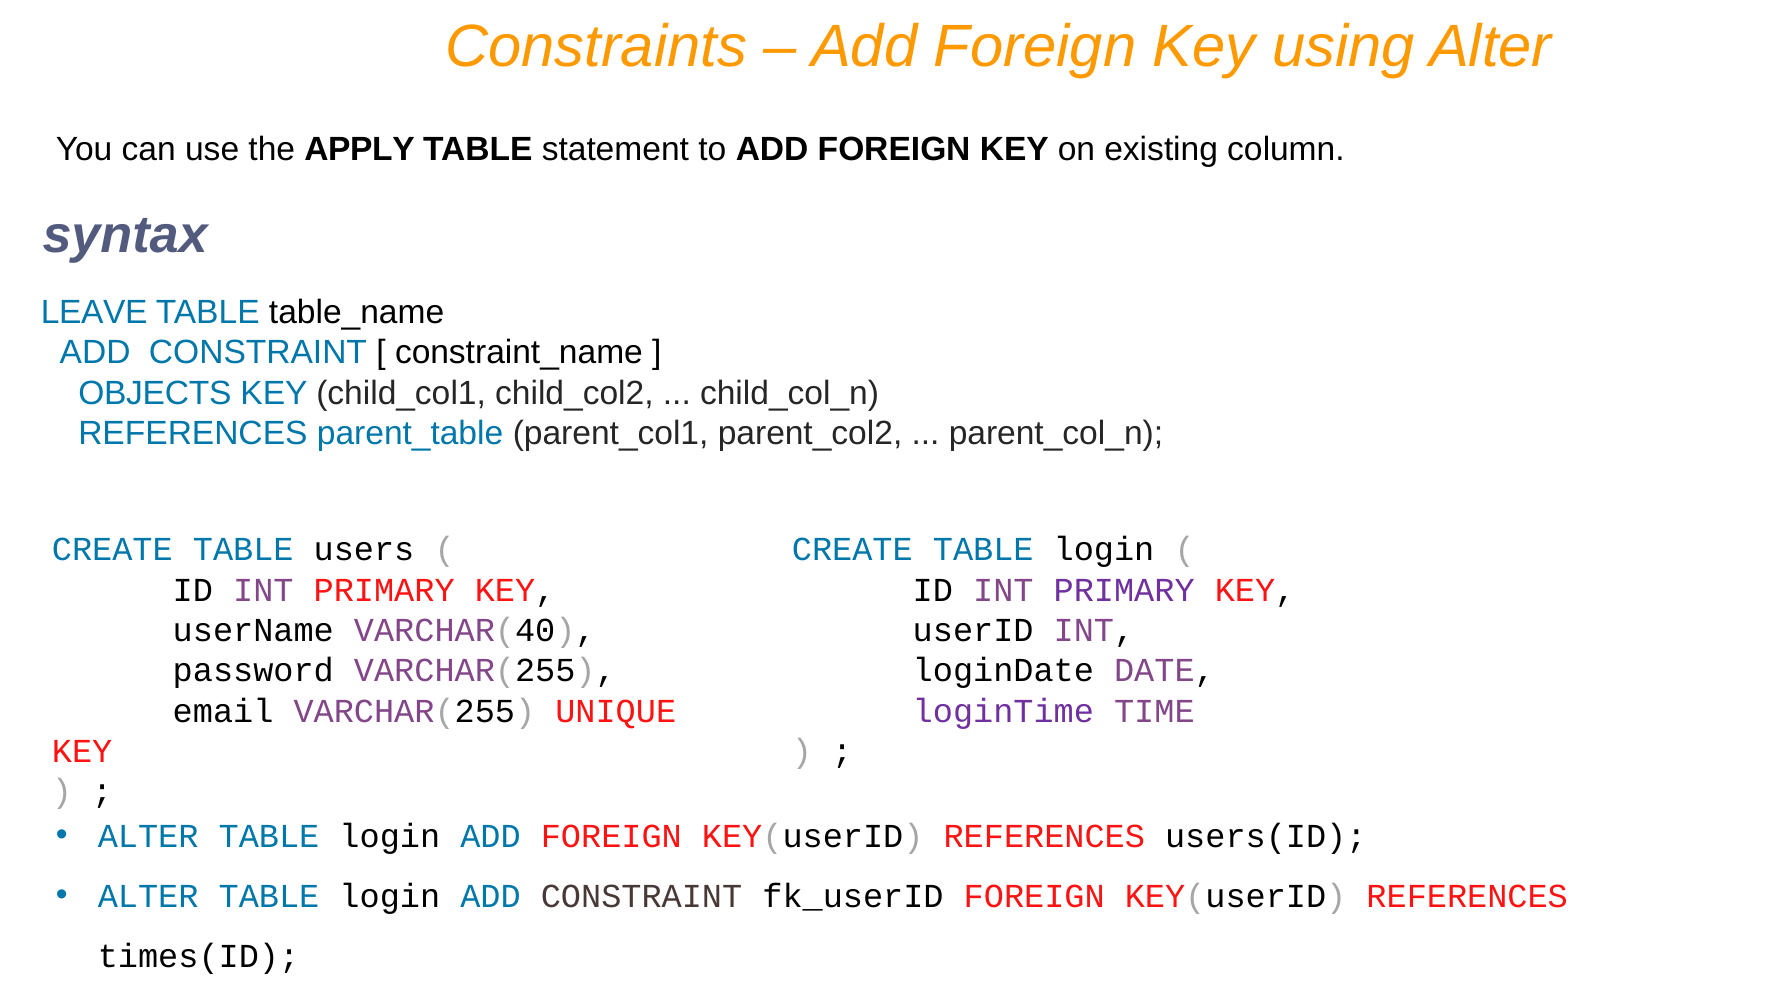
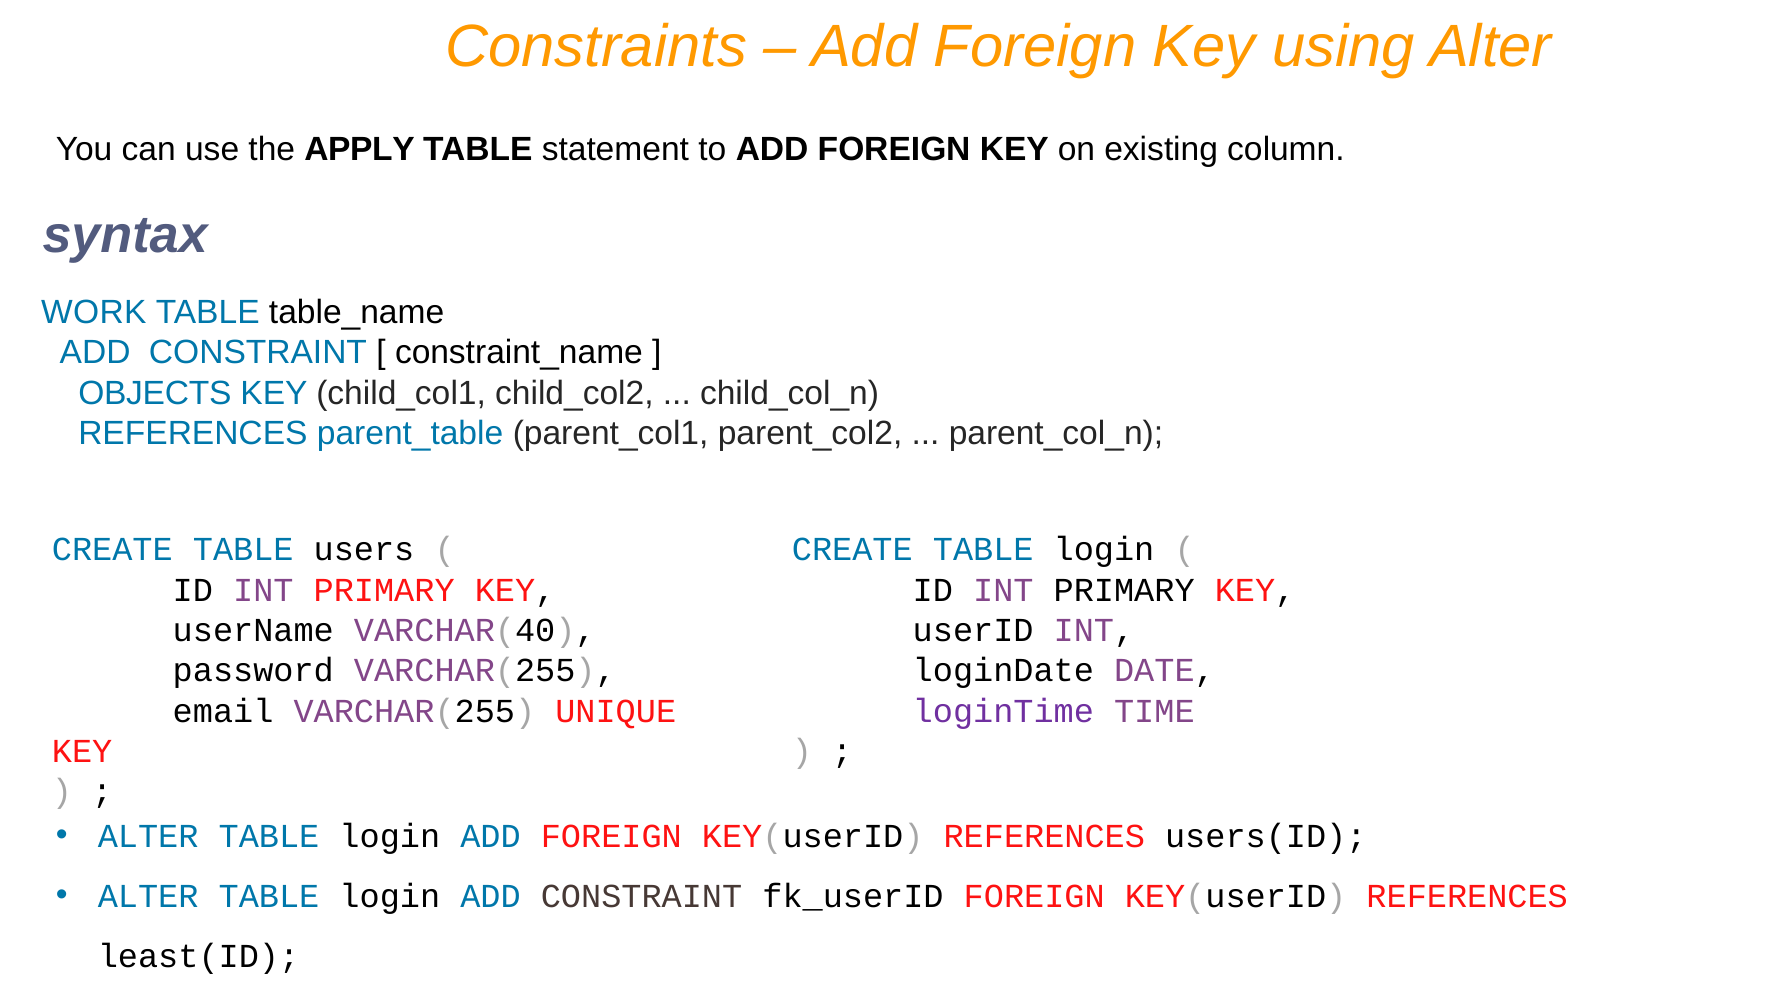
LEAVE: LEAVE -> WORK
PRIMARY at (1124, 590) colour: purple -> black
times(ID: times(ID -> least(ID
